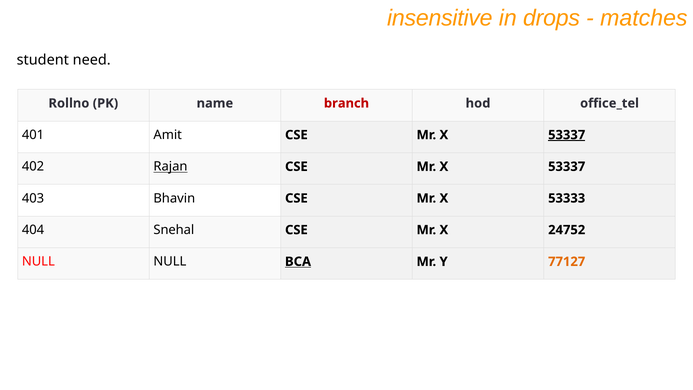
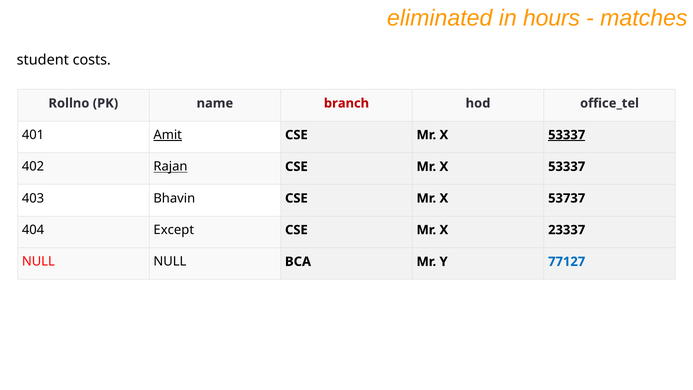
insensitive: insensitive -> eliminated
drops: drops -> hours
need: need -> costs
Amit underline: none -> present
53333: 53333 -> 53737
Snehal: Snehal -> Except
24752: 24752 -> 23337
BCA underline: present -> none
77127 colour: orange -> blue
